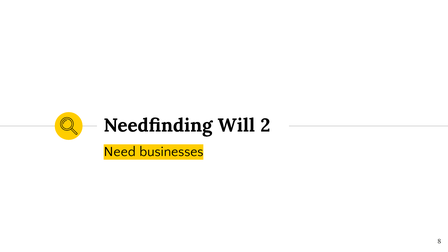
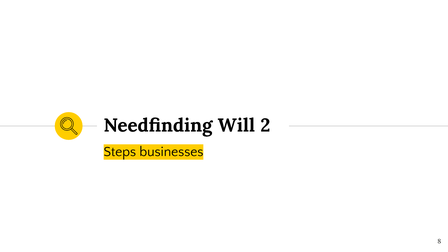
Need: Need -> Steps
